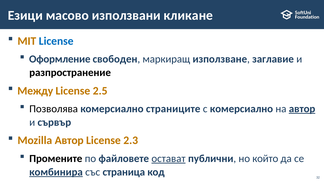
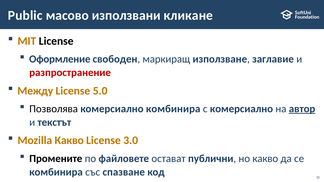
Езици: Езици -> Public
License at (56, 41) colour: blue -> black
разпространение colour: black -> red
2.5: 2.5 -> 5.0
комерсиално страниците: страниците -> комбинира
сървър: сървър -> текстът
Mozilla Автор: Автор -> Какво
2.3: 2.3 -> 3.0
остават underline: present -> none
но който: който -> какво
комбинира at (56, 172) underline: present -> none
страница: страница -> спазване
